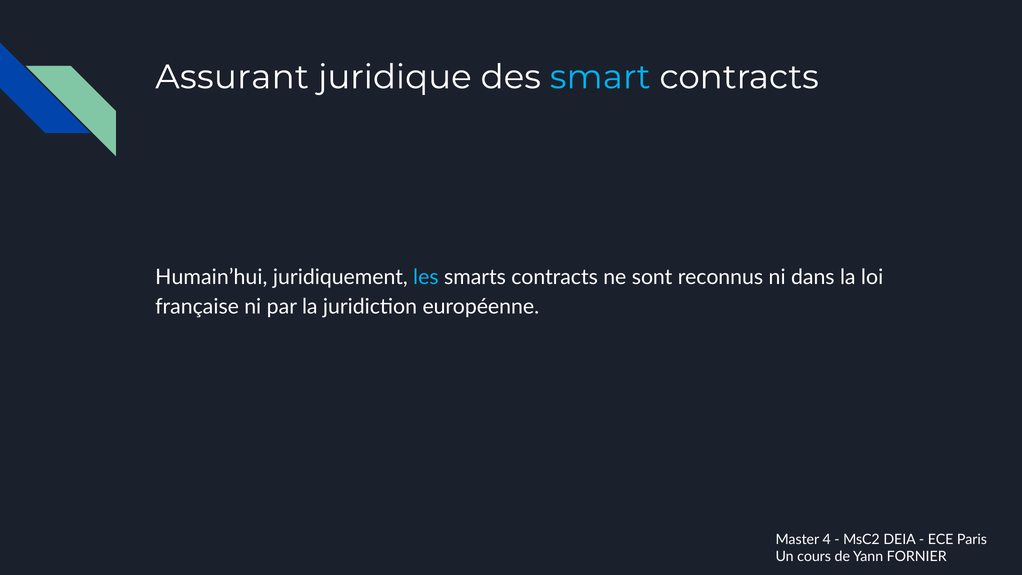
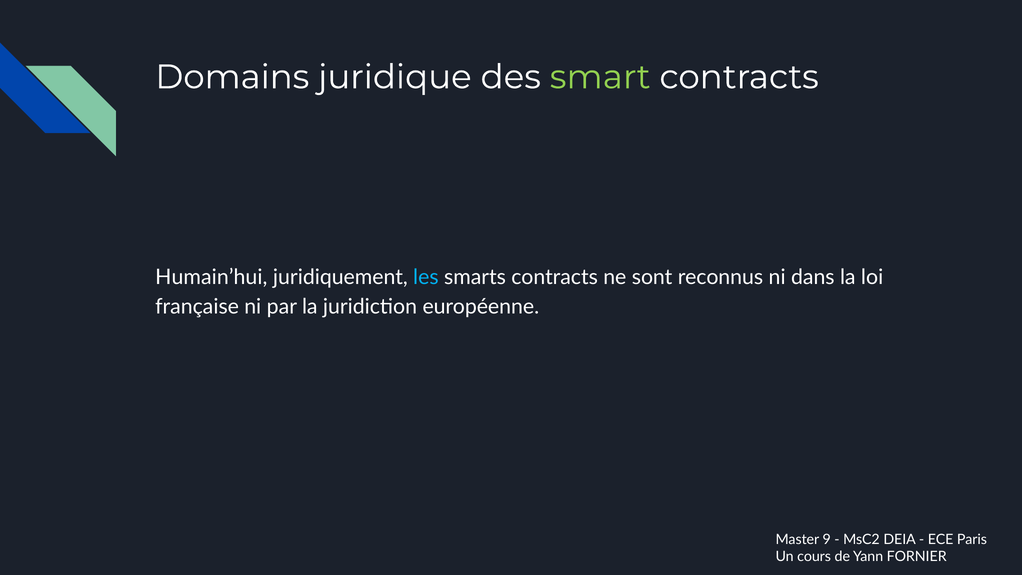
Assurant: Assurant -> Domains
smart colour: light blue -> light green
4: 4 -> 9
